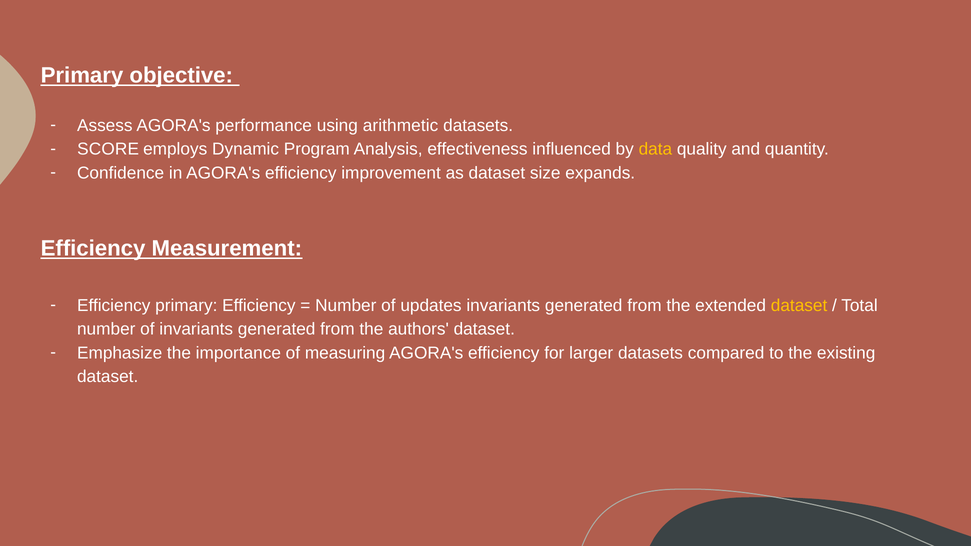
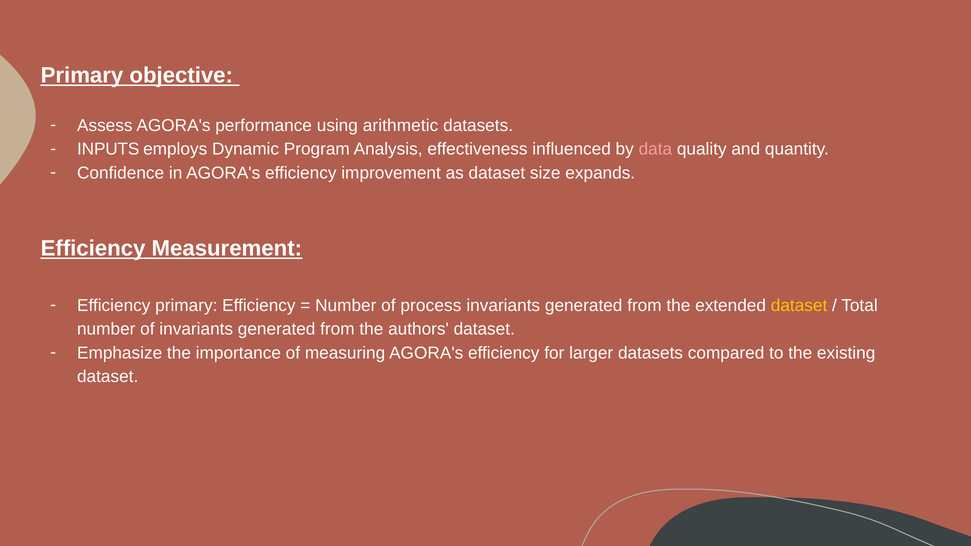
SCORE: SCORE -> INPUTS
data colour: yellow -> pink
updates: updates -> process
